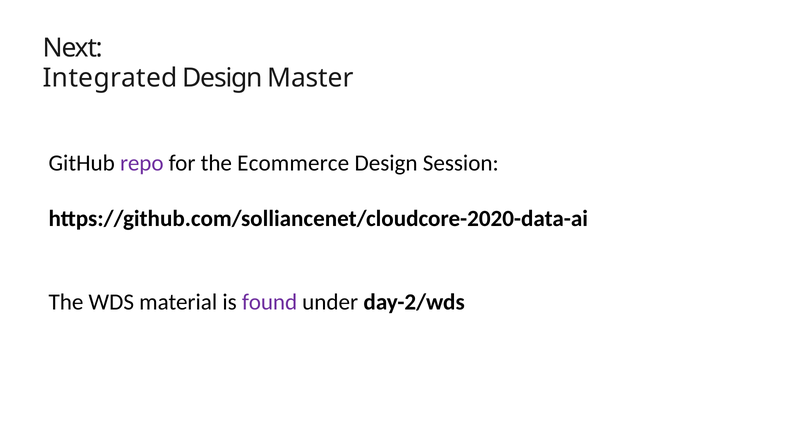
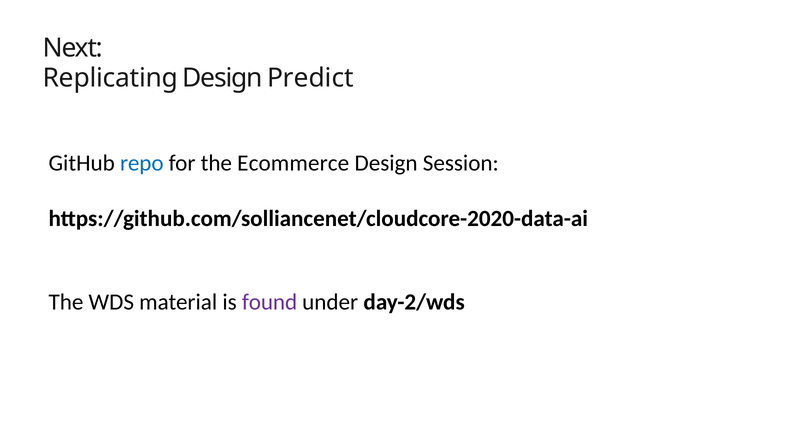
Integrated: Integrated -> Replicating
Master: Master -> Predict
repo colour: purple -> blue
